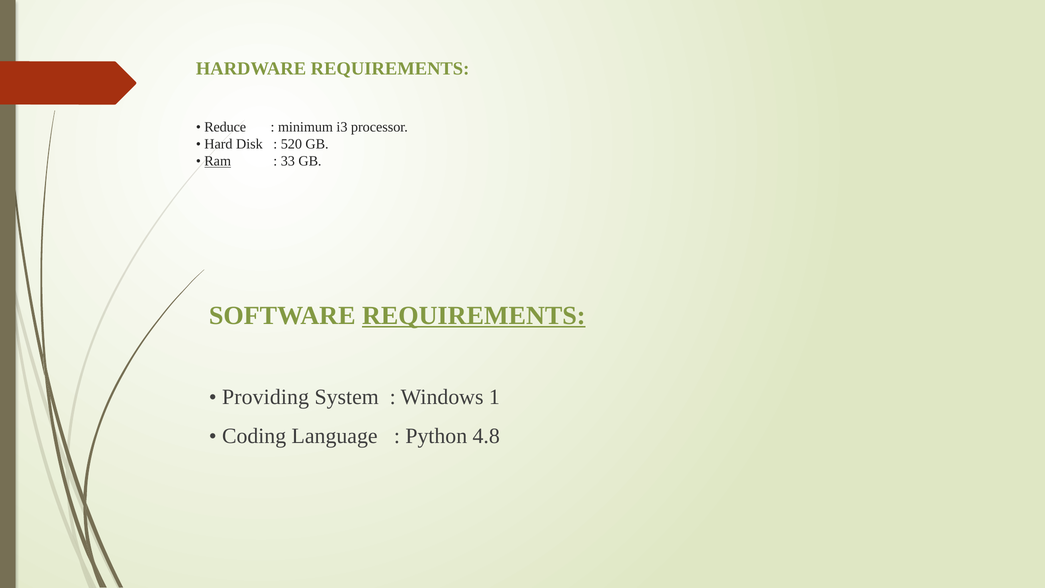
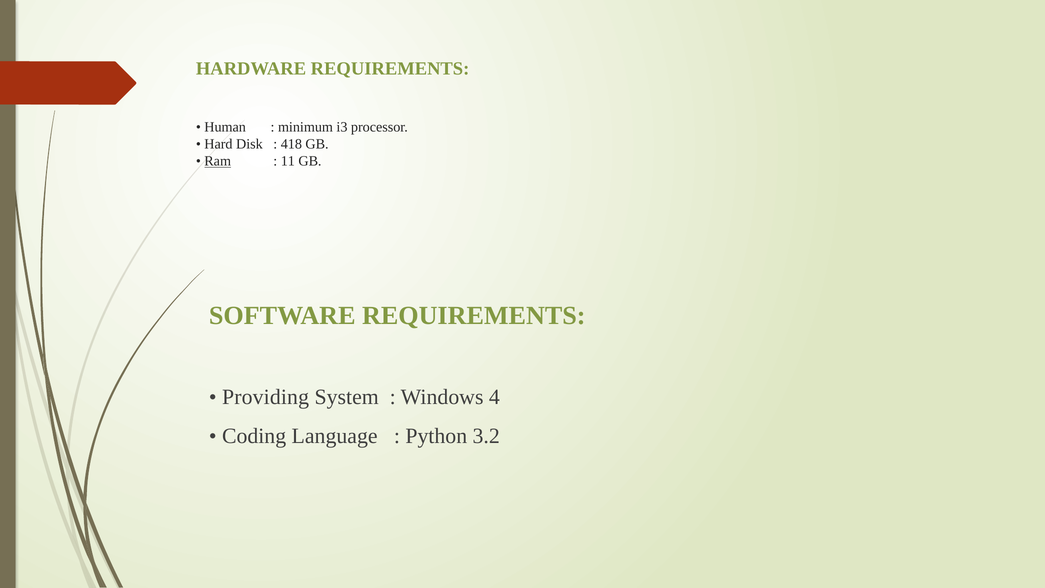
Reduce: Reduce -> Human
520: 520 -> 418
33: 33 -> 11
REQUIREMENTS at (474, 315) underline: present -> none
1: 1 -> 4
4.8: 4.8 -> 3.2
